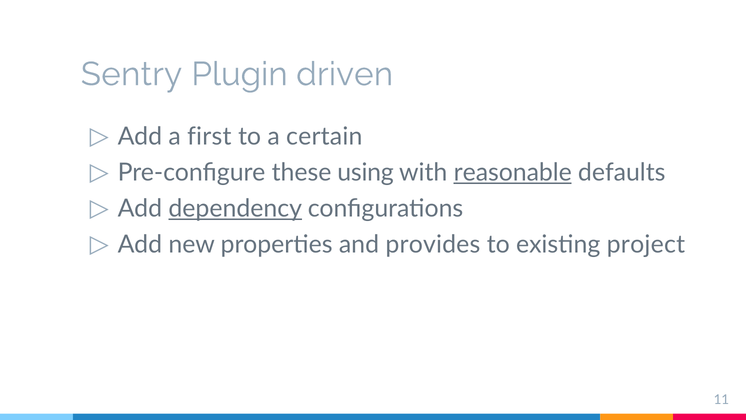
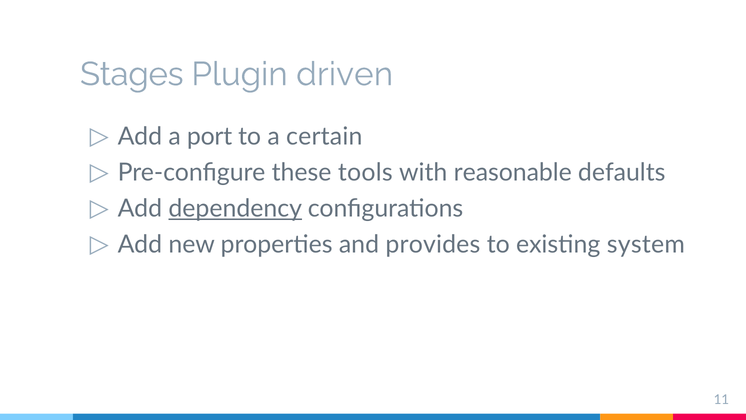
Sentry: Sentry -> Stages
first: first -> port
using: using -> tools
reasonable underline: present -> none
project: project -> system
